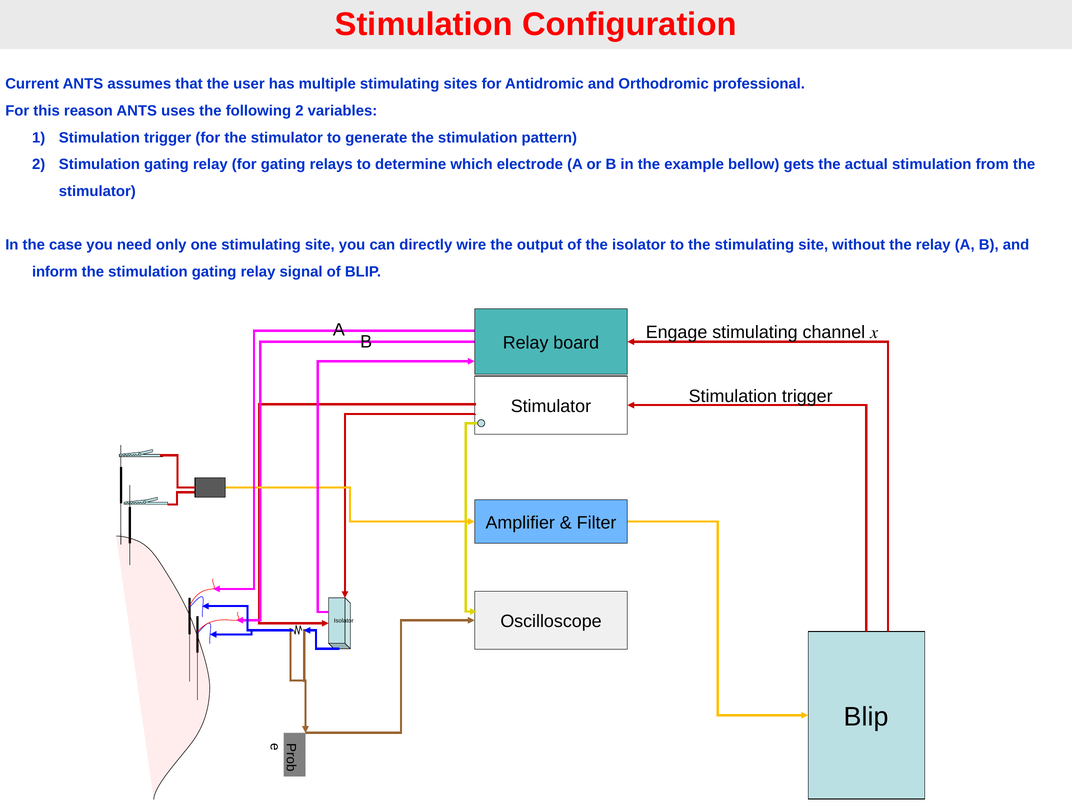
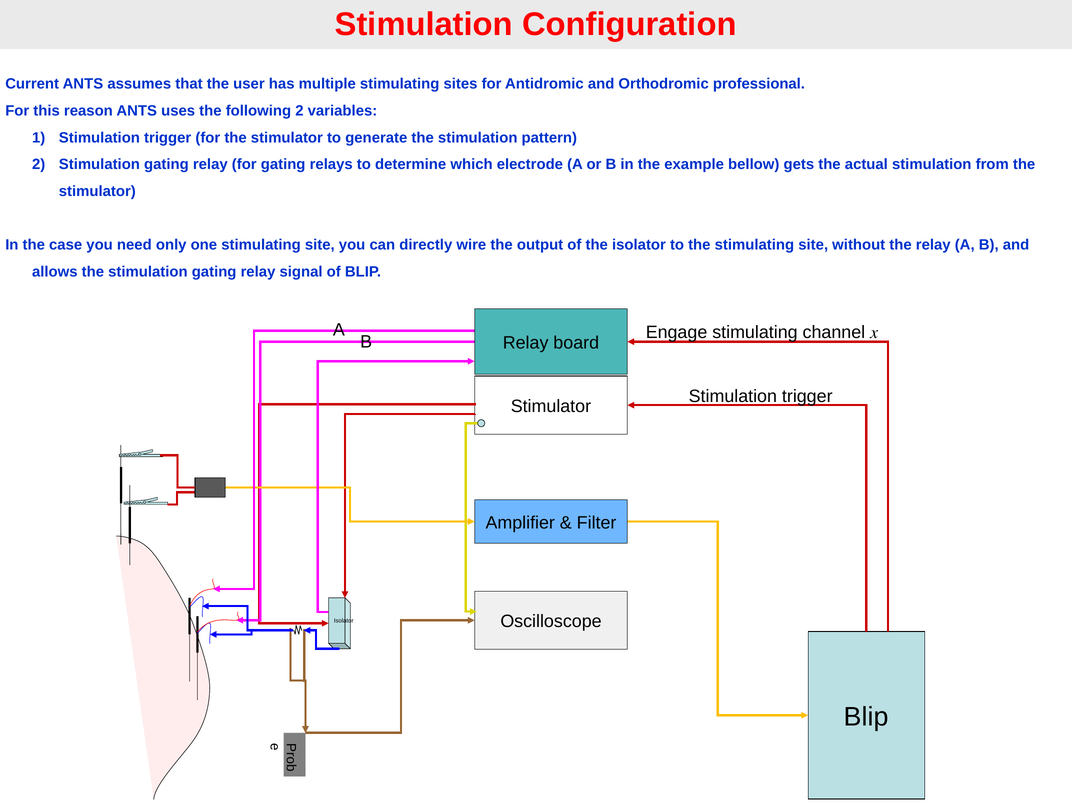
inform: inform -> allows
